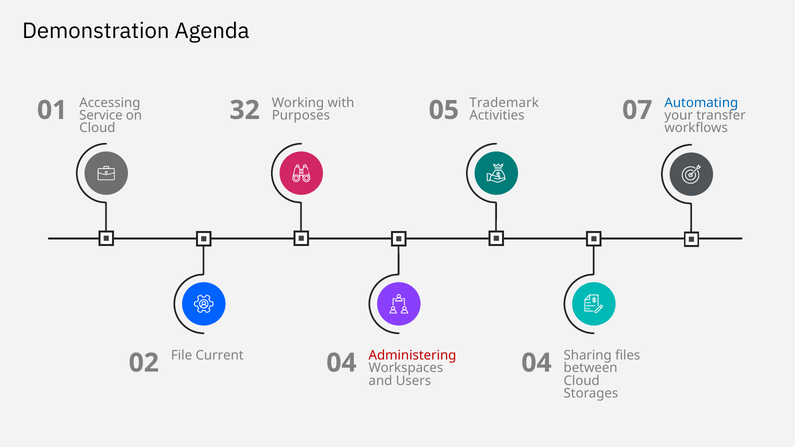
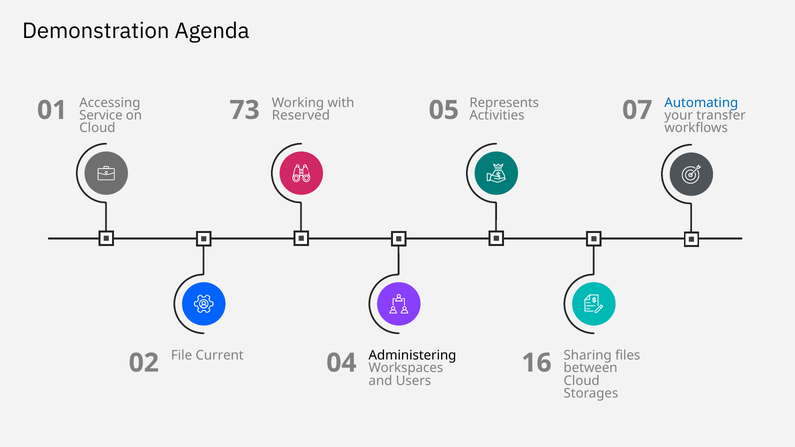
Trademark: Trademark -> Represents
Purposes: Purposes -> Reserved
32: 32 -> 73
Administering colour: red -> black
Users 04: 04 -> 16
